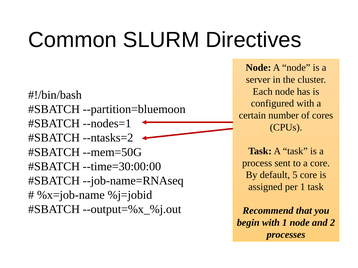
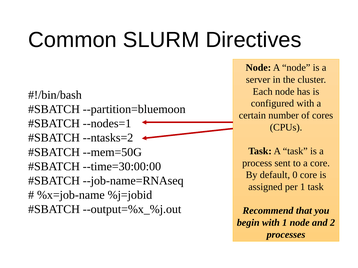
5: 5 -> 0
